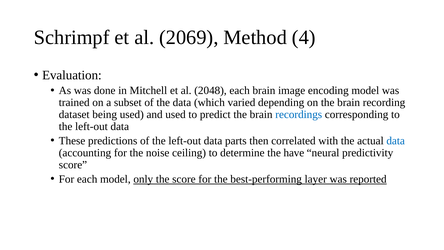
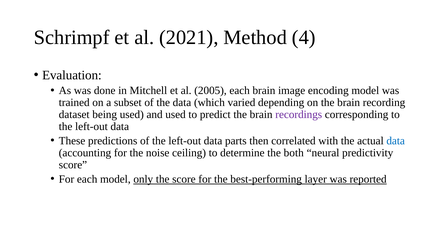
2069: 2069 -> 2021
2048: 2048 -> 2005
recordings colour: blue -> purple
have: have -> both
